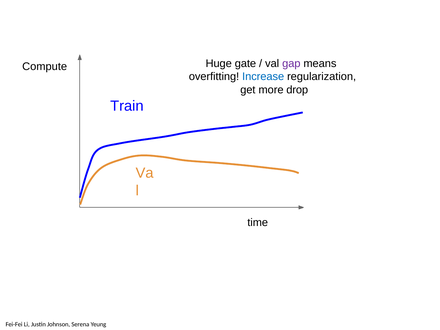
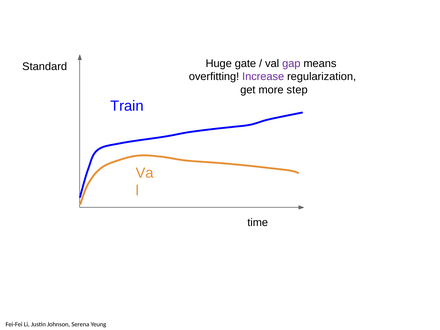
Compute: Compute -> Standard
Increase colour: blue -> purple
drop: drop -> step
